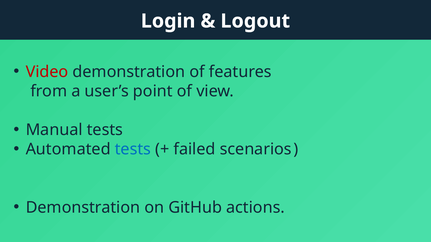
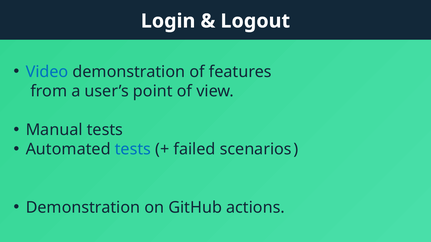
Video colour: red -> blue
